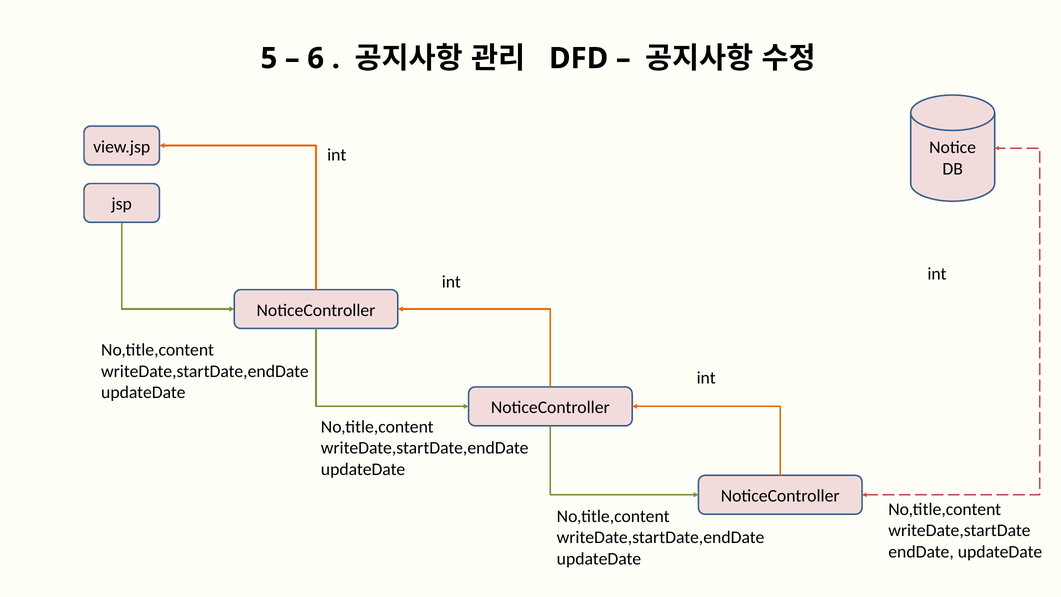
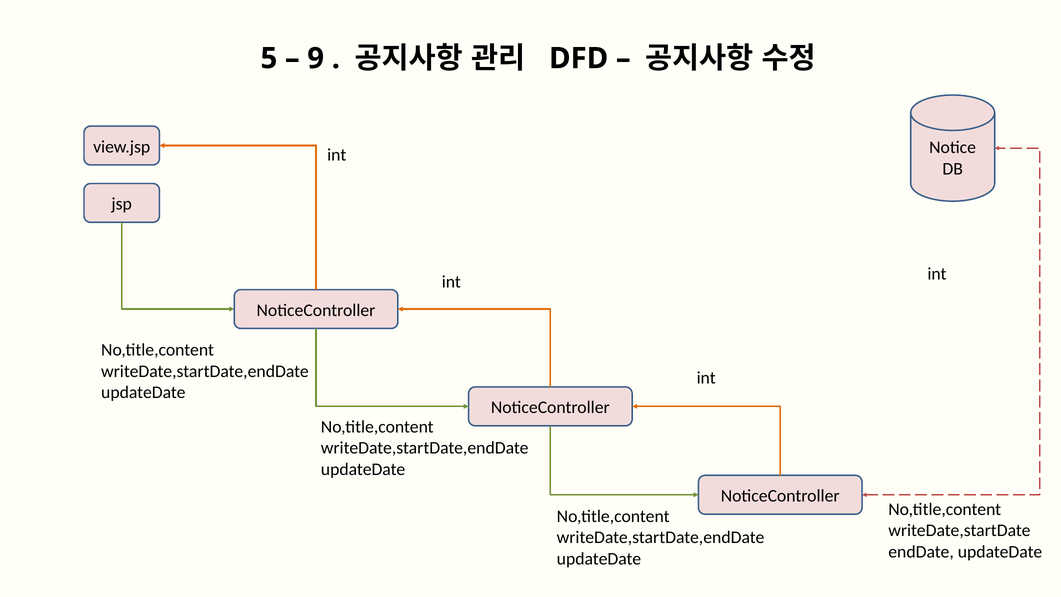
6: 6 -> 9
